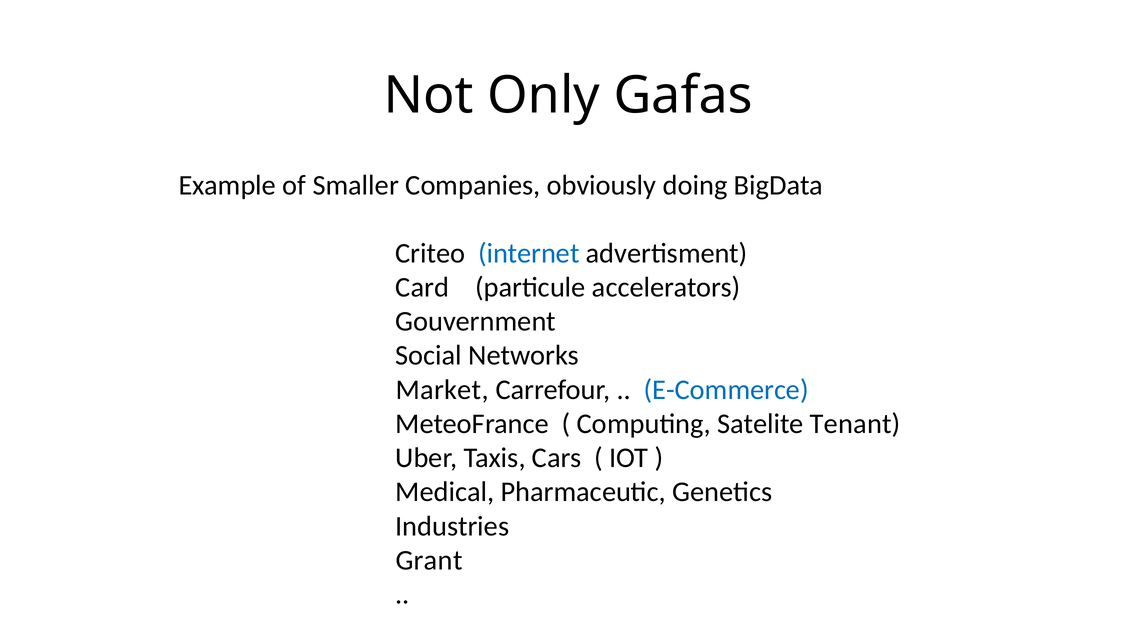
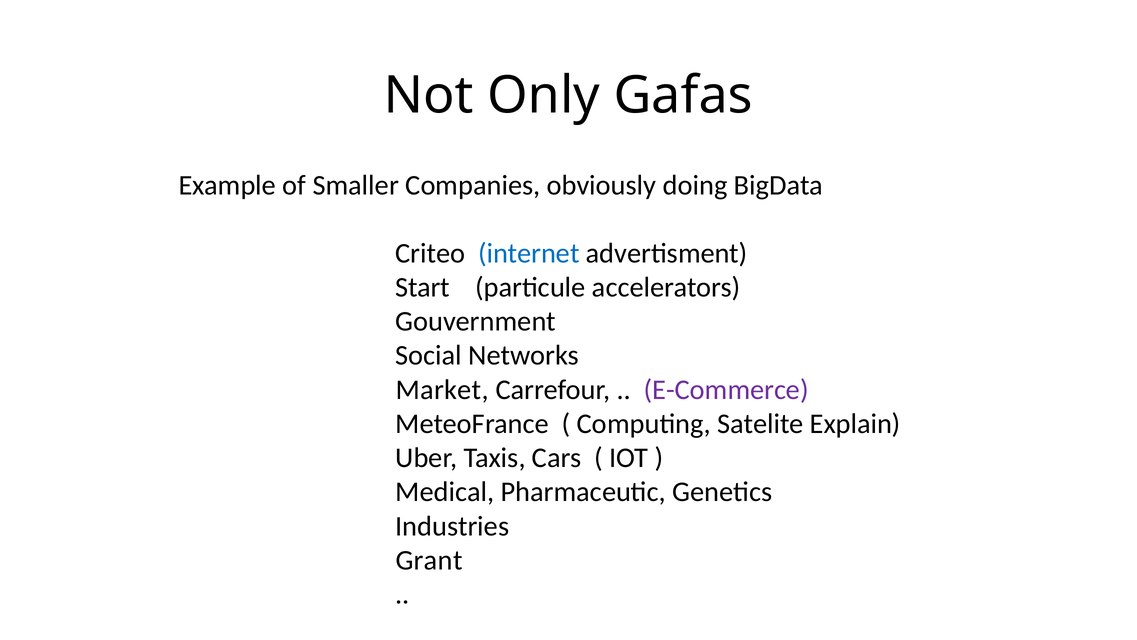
Card: Card -> Start
E-Commerce colour: blue -> purple
Tenant: Tenant -> Explain
